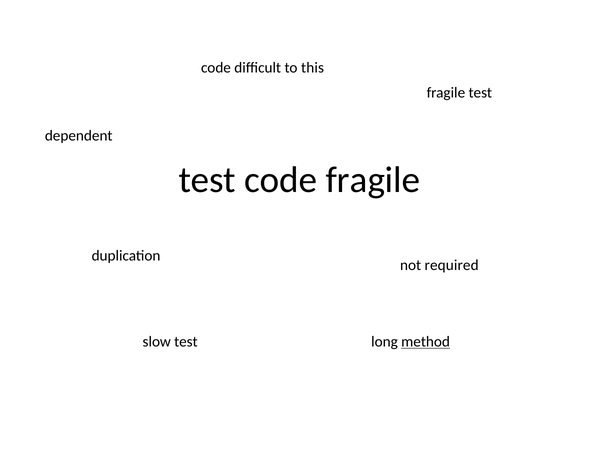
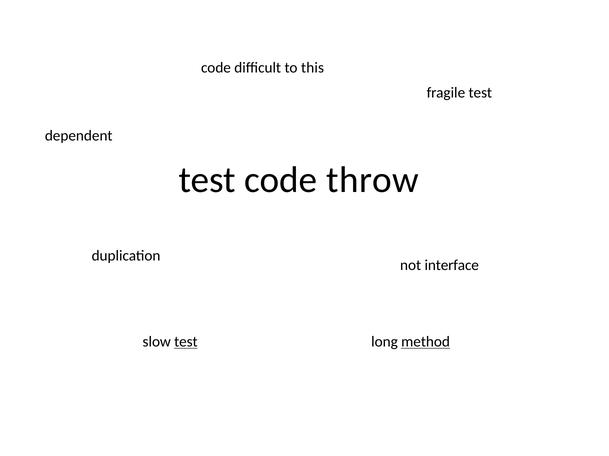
code fragile: fragile -> throw
required: required -> interface
test at (186, 342) underline: none -> present
